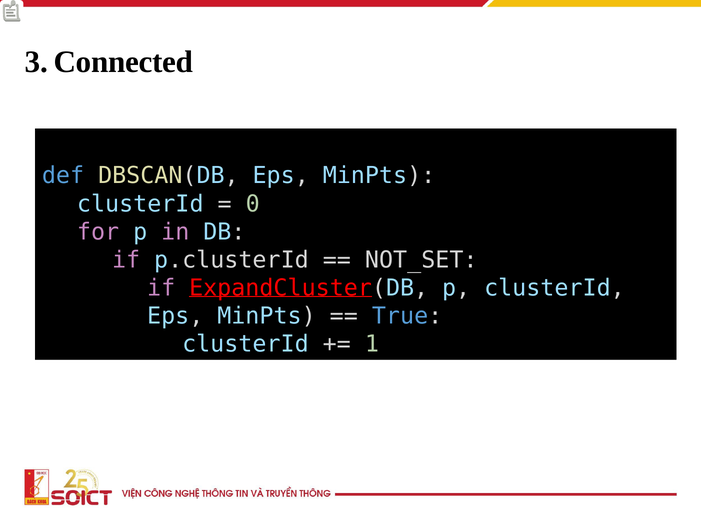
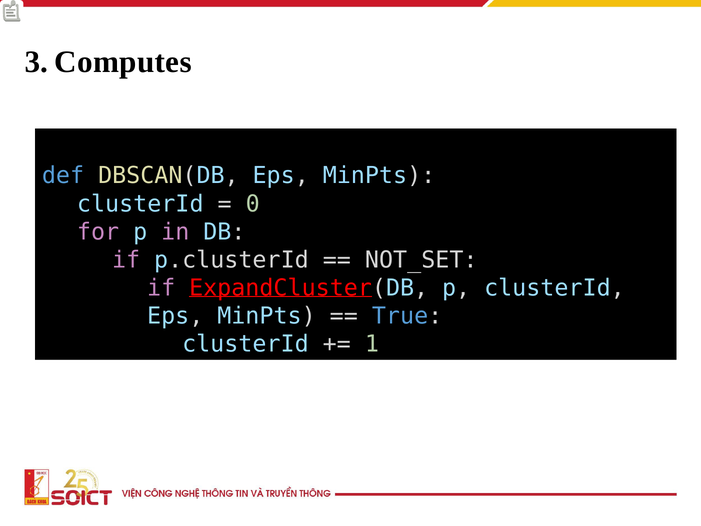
Connected: Connected -> Computes
